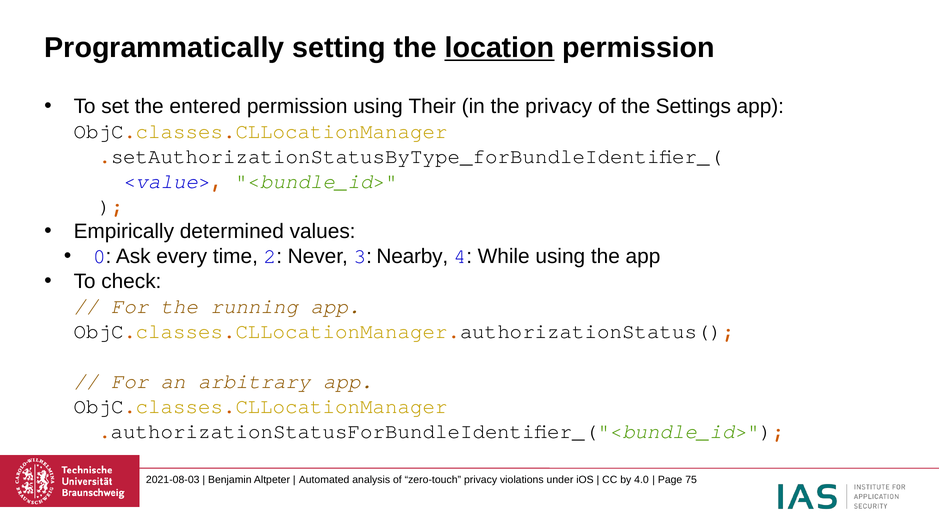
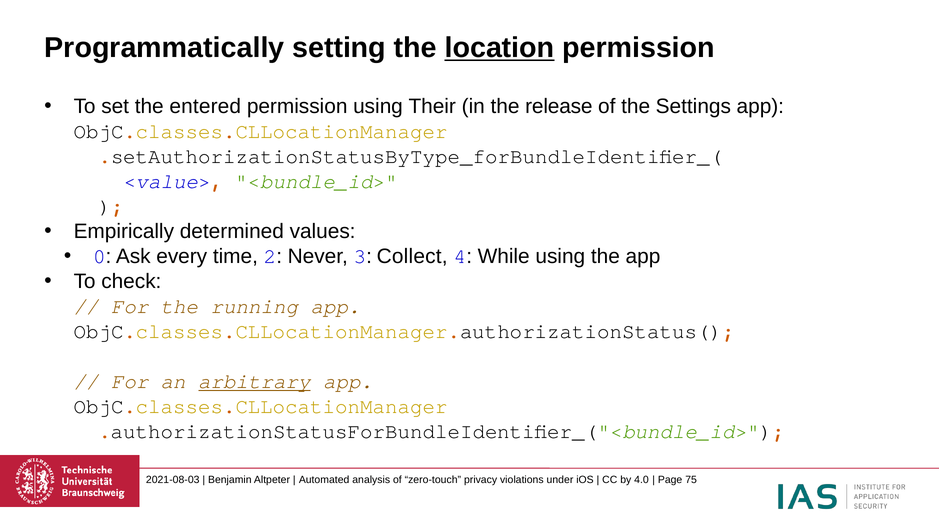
the privacy: privacy -> release
Nearby: Nearby -> Collect
arbitrary underline: none -> present
